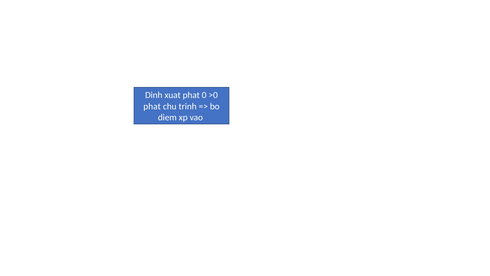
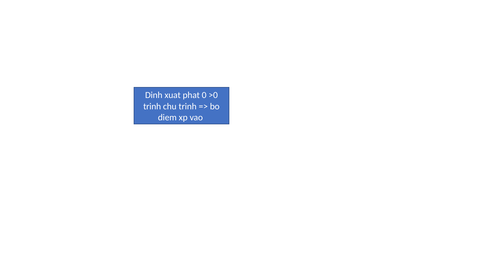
phat at (152, 106): phat -> trinh
